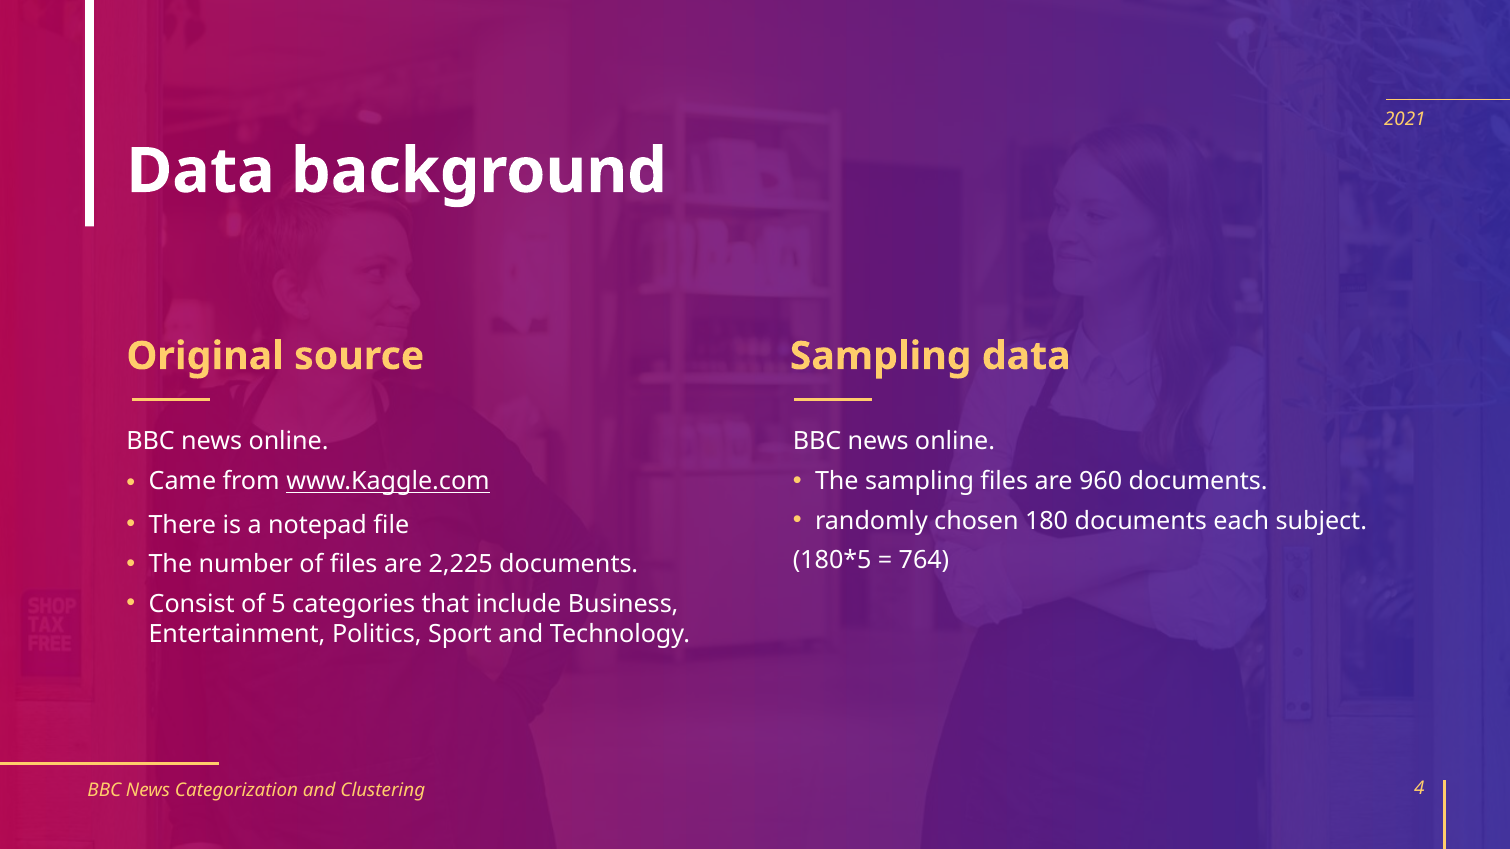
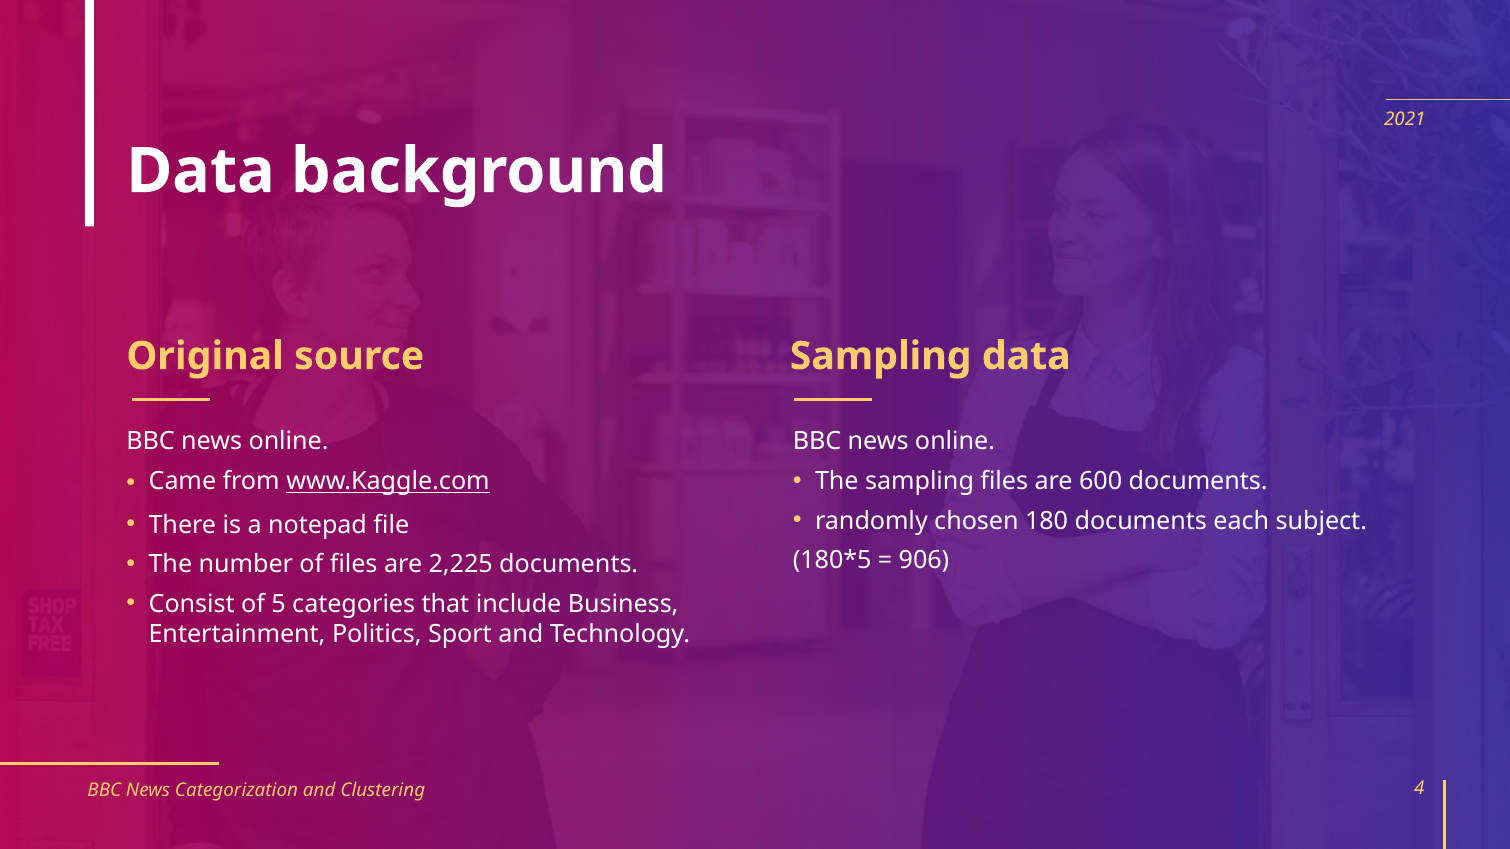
960: 960 -> 600
764: 764 -> 906
